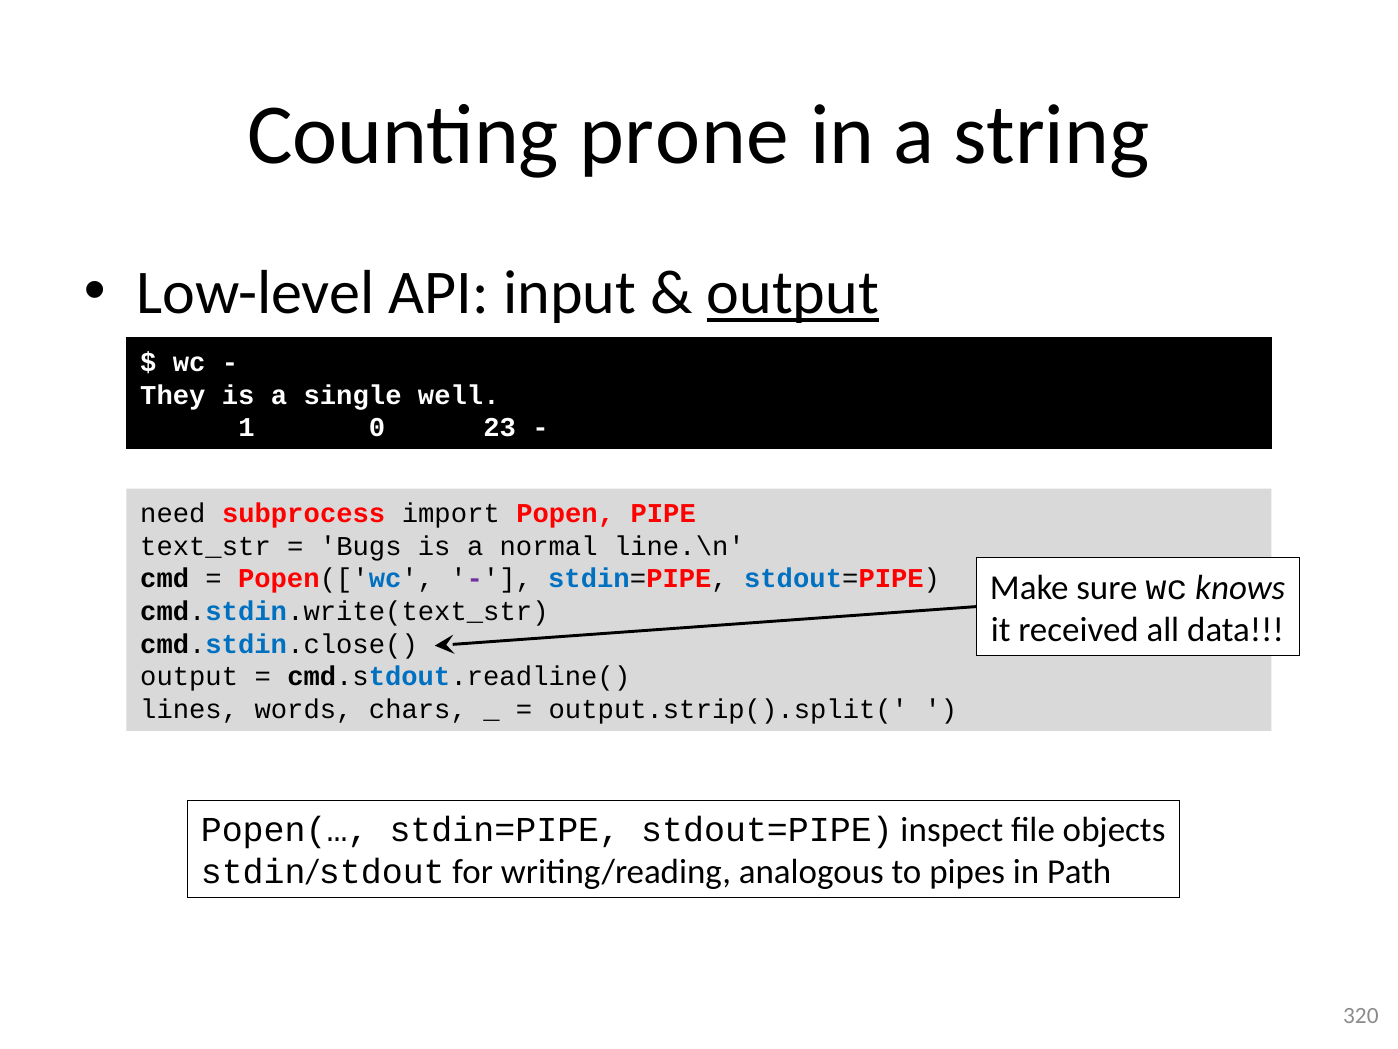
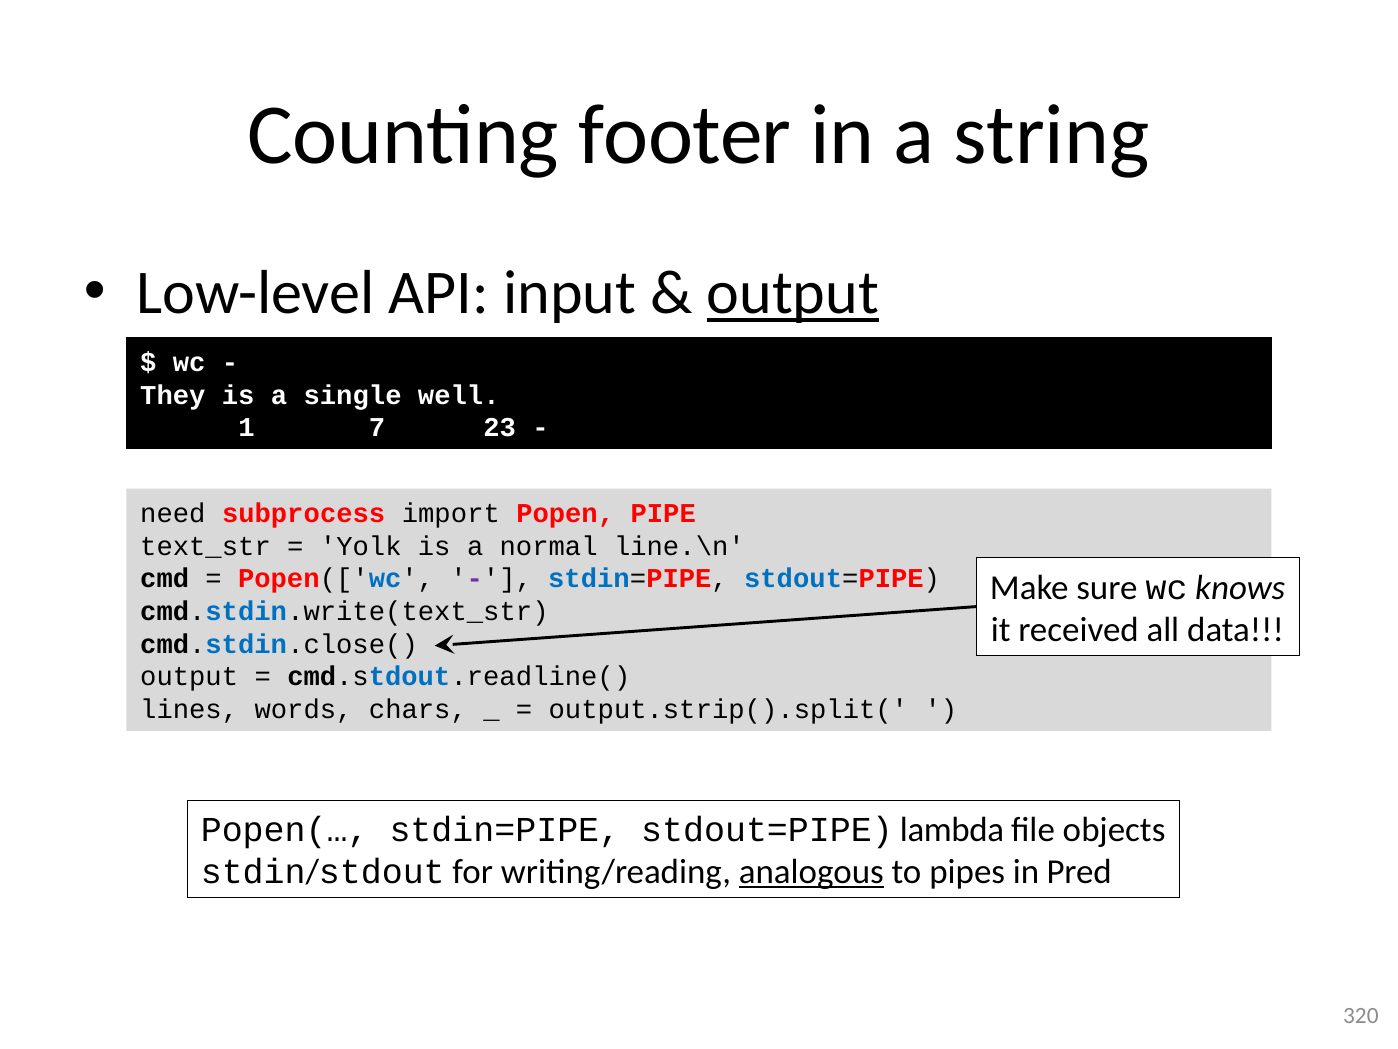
prone: prone -> footer
0: 0 -> 7
Bugs: Bugs -> Yolk
inspect: inspect -> lambda
analogous underline: none -> present
Path: Path -> Pred
